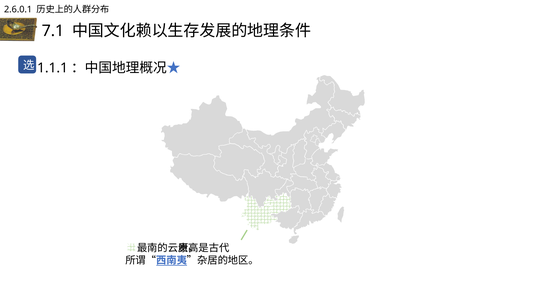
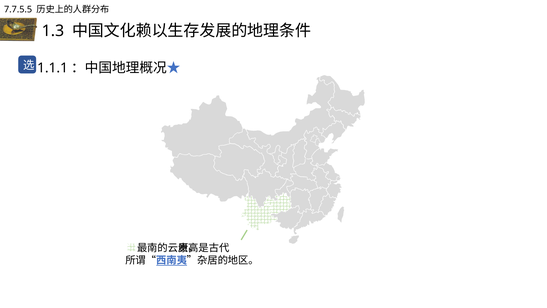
2.6.0.1: 2.6.0.1 -> 7.7.5.5
7.1: 7.1 -> 1.3
